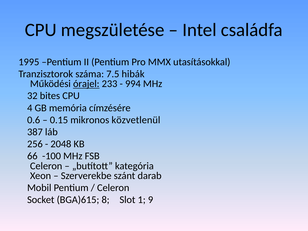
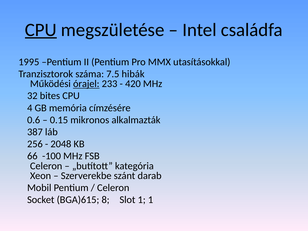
CPU at (41, 30) underline: none -> present
994: 994 -> 420
közvetlenül: közvetlenül -> alkalmazták
1 9: 9 -> 1
